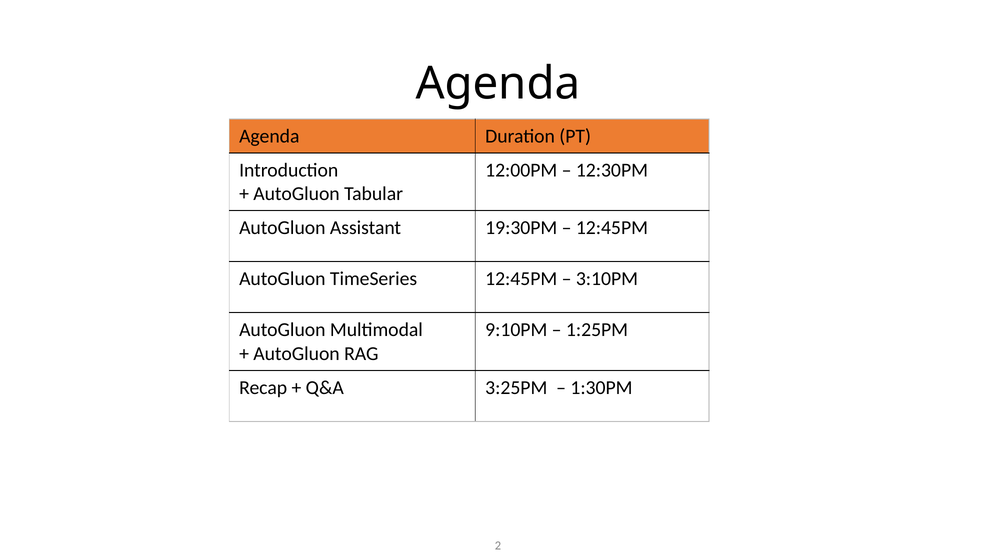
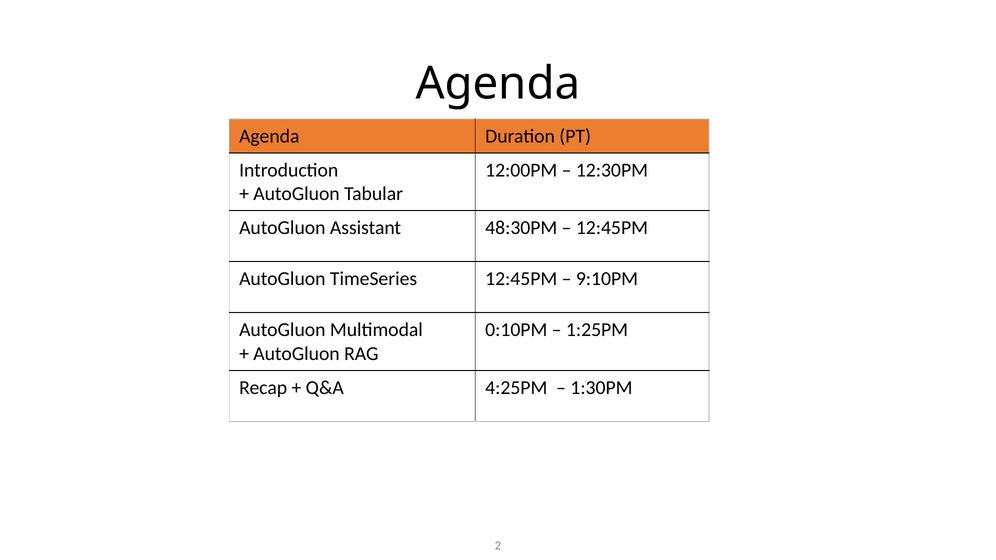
19:30PM: 19:30PM -> 48:30PM
3:10PM: 3:10PM -> 9:10PM
9:10PM: 9:10PM -> 0:10PM
3:25PM: 3:25PM -> 4:25PM
